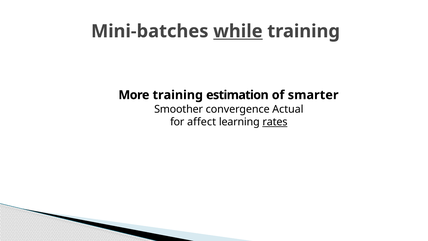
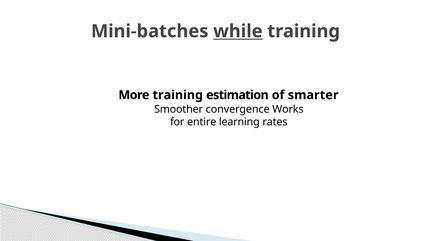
Actual: Actual -> Works
affect: affect -> entire
rates underline: present -> none
